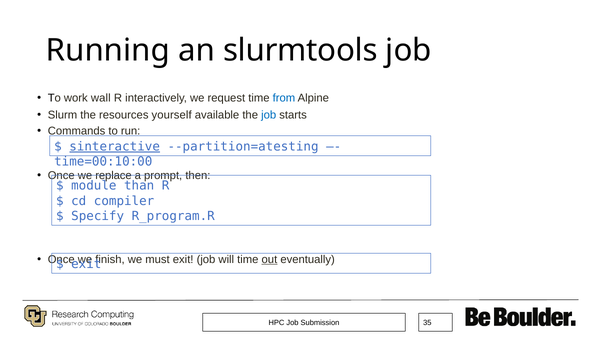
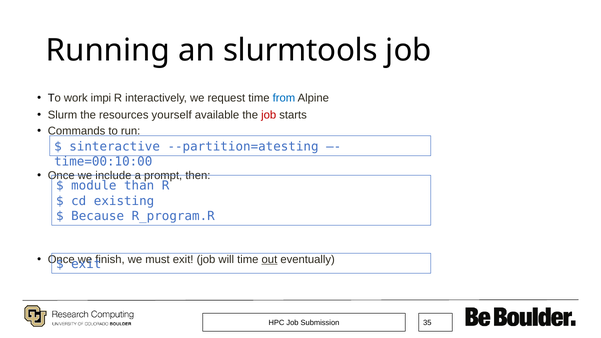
wall: wall -> impi
job at (269, 115) colour: blue -> red
sinteractive underline: present -> none
replace: replace -> include
compiler: compiler -> existing
Specify: Specify -> Because
